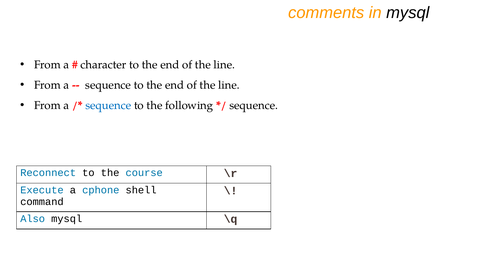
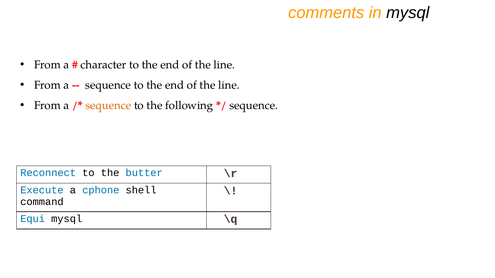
sequence at (108, 106) colour: blue -> orange
course: course -> butter
Also: Also -> Equi
